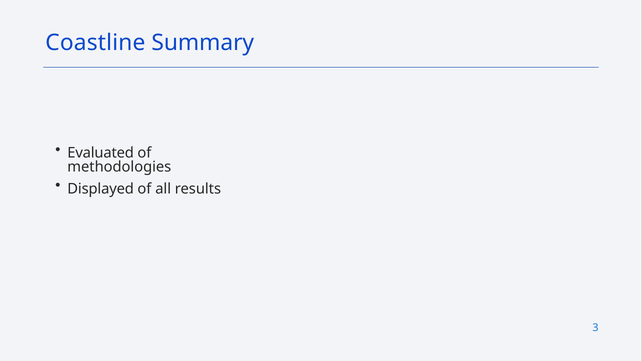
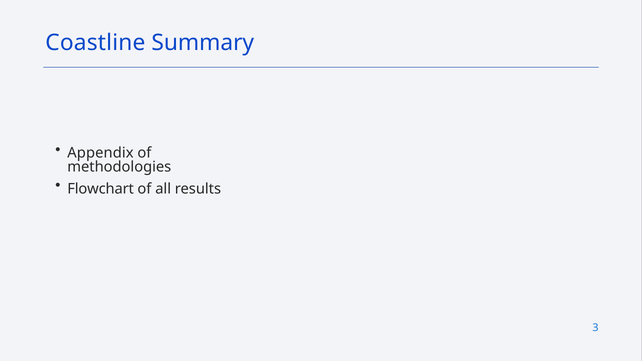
Evaluated: Evaluated -> Appendix
Displayed: Displayed -> Flowchart
